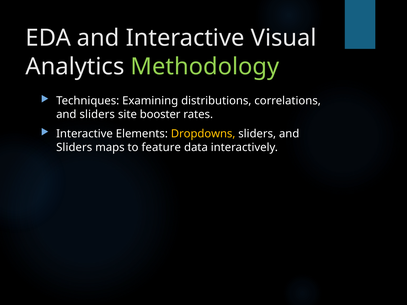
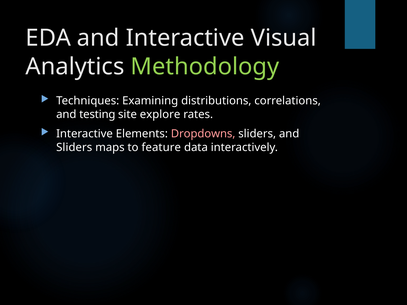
sliders at (97, 115): sliders -> testing
booster: booster -> explore
Dropdowns colour: yellow -> pink
